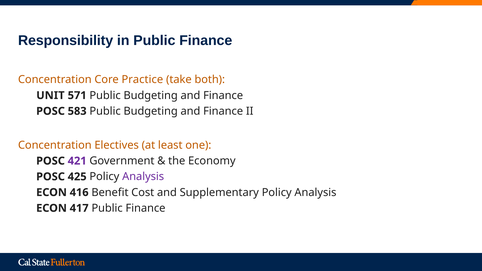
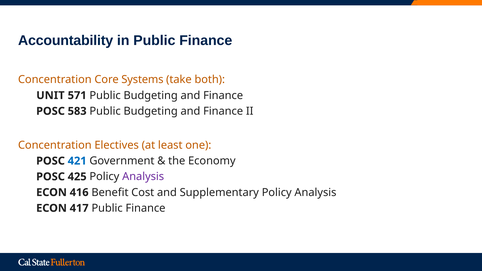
Responsibility: Responsibility -> Accountability
Practice: Practice -> Systems
421 colour: purple -> blue
